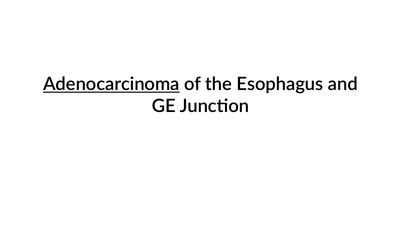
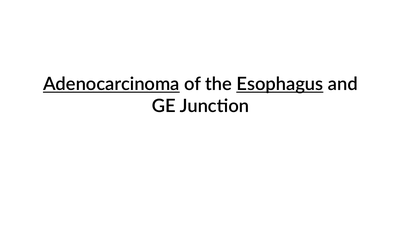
Esophagus underline: none -> present
